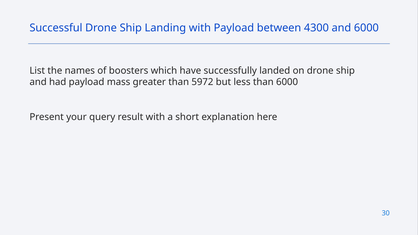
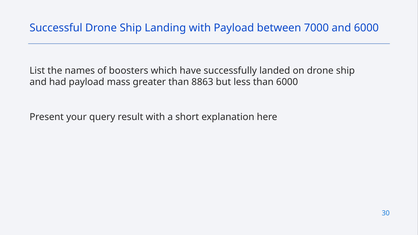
4300: 4300 -> 7000
5972: 5972 -> 8863
